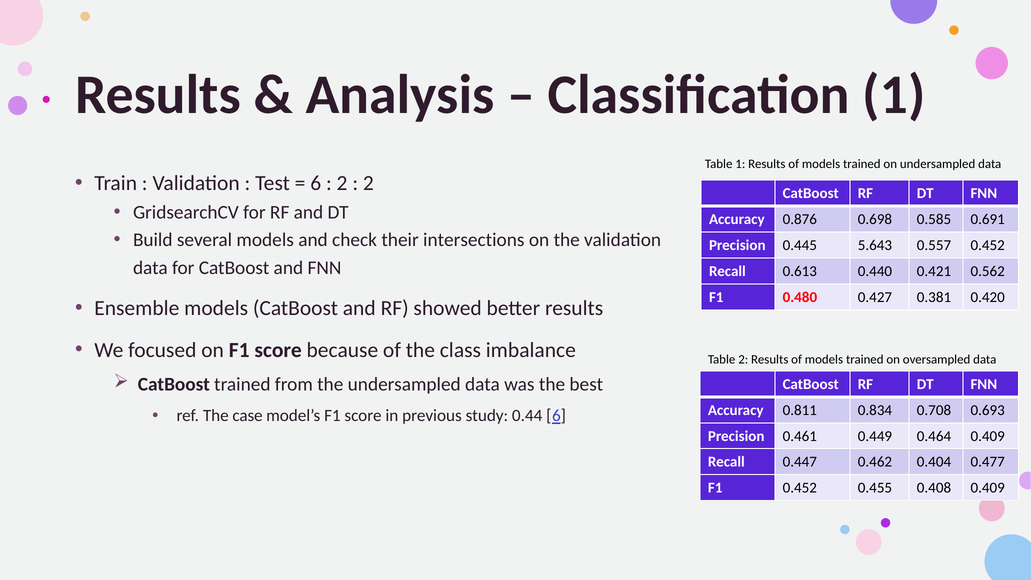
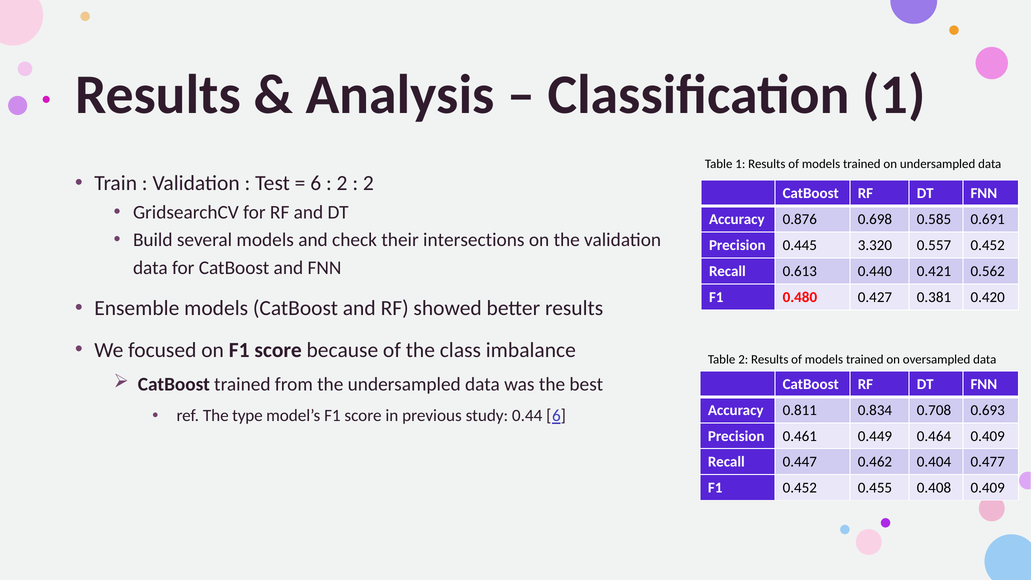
5.643: 5.643 -> 3.320
case: case -> type
